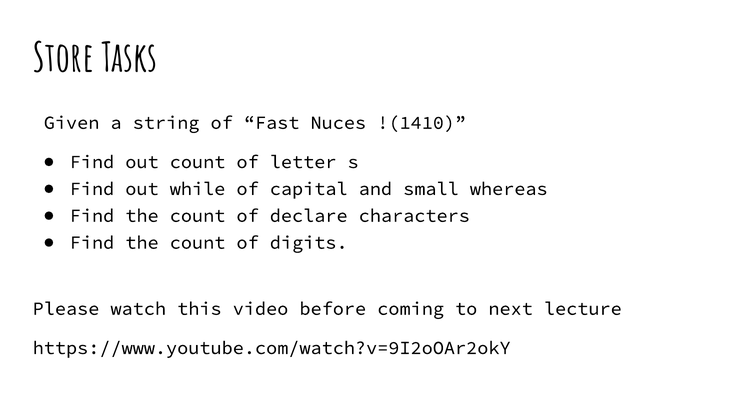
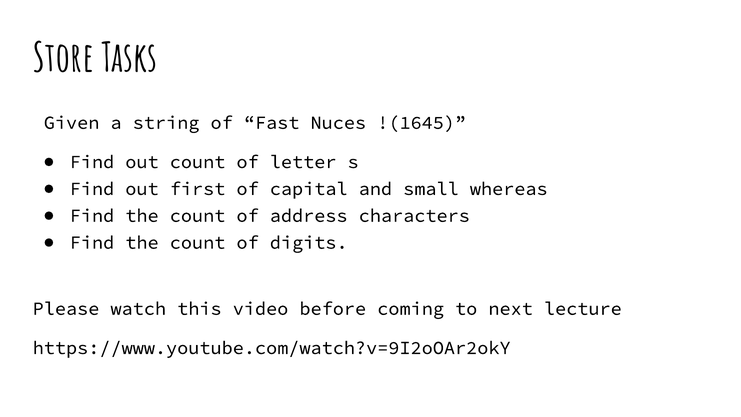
!(1410: !(1410 -> !(1645
while: while -> first
declare: declare -> address
